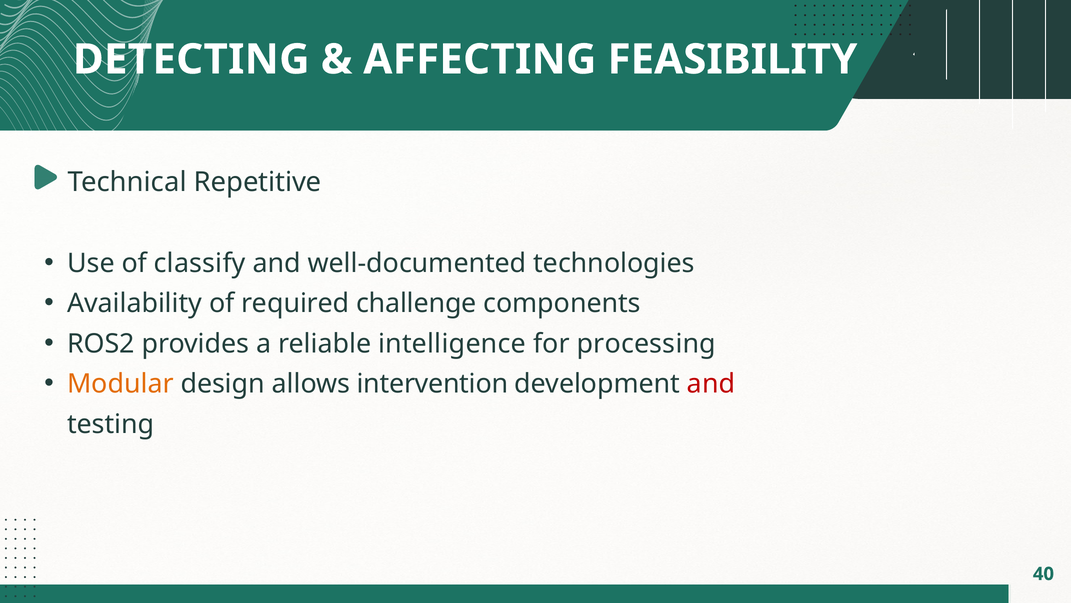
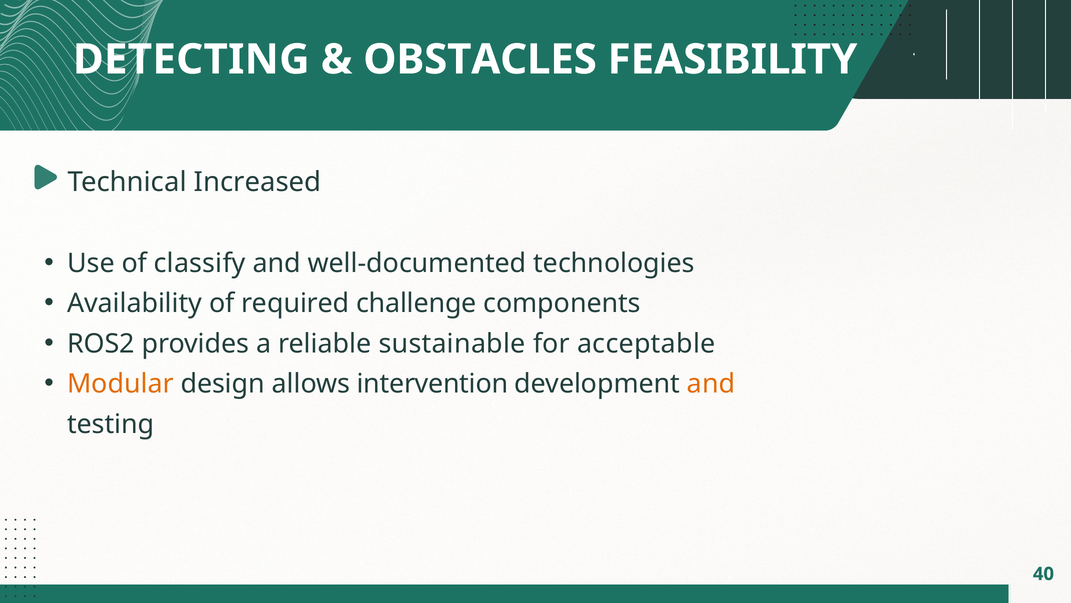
AFFECTING: AFFECTING -> OBSTACLES
Repetitive: Repetitive -> Increased
intelligence: intelligence -> sustainable
processing: processing -> acceptable
and at (711, 384) colour: red -> orange
